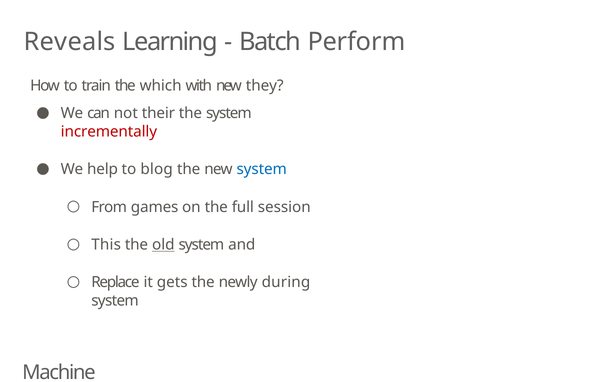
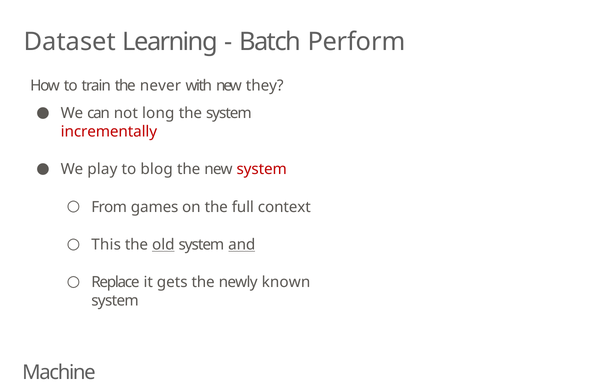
Reveals: Reveals -> Dataset
which: which -> never
their: their -> long
help: help -> play
system at (262, 169) colour: blue -> red
session: session -> context
and underline: none -> present
during: during -> known
